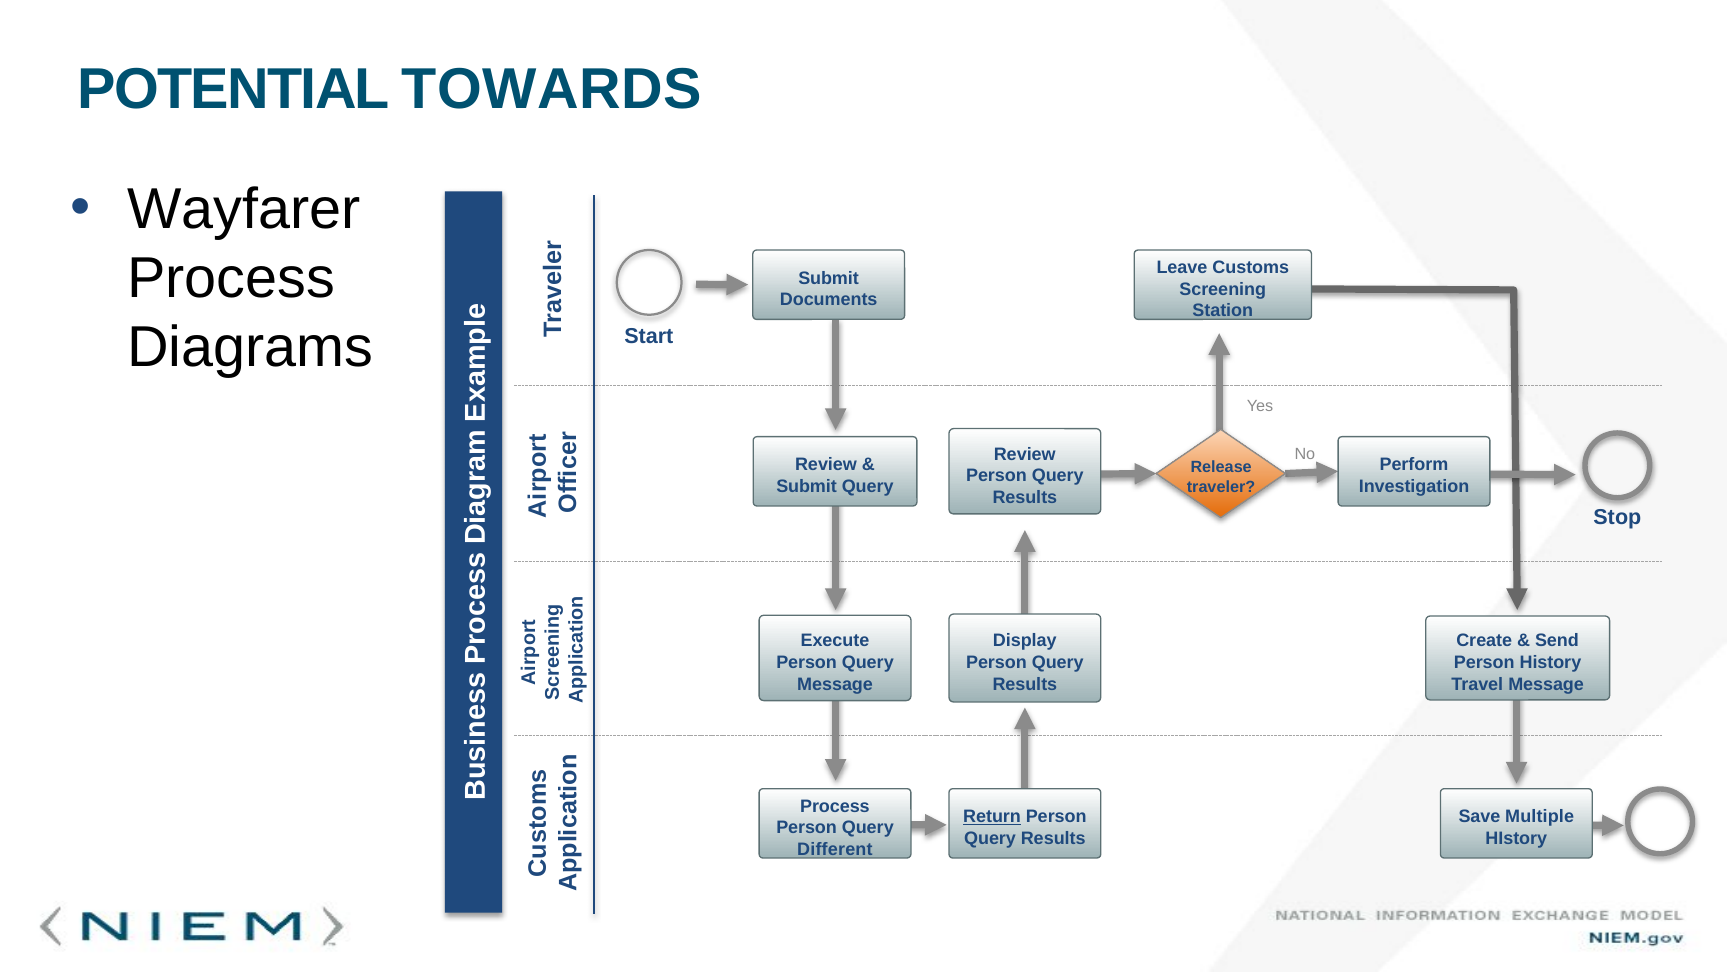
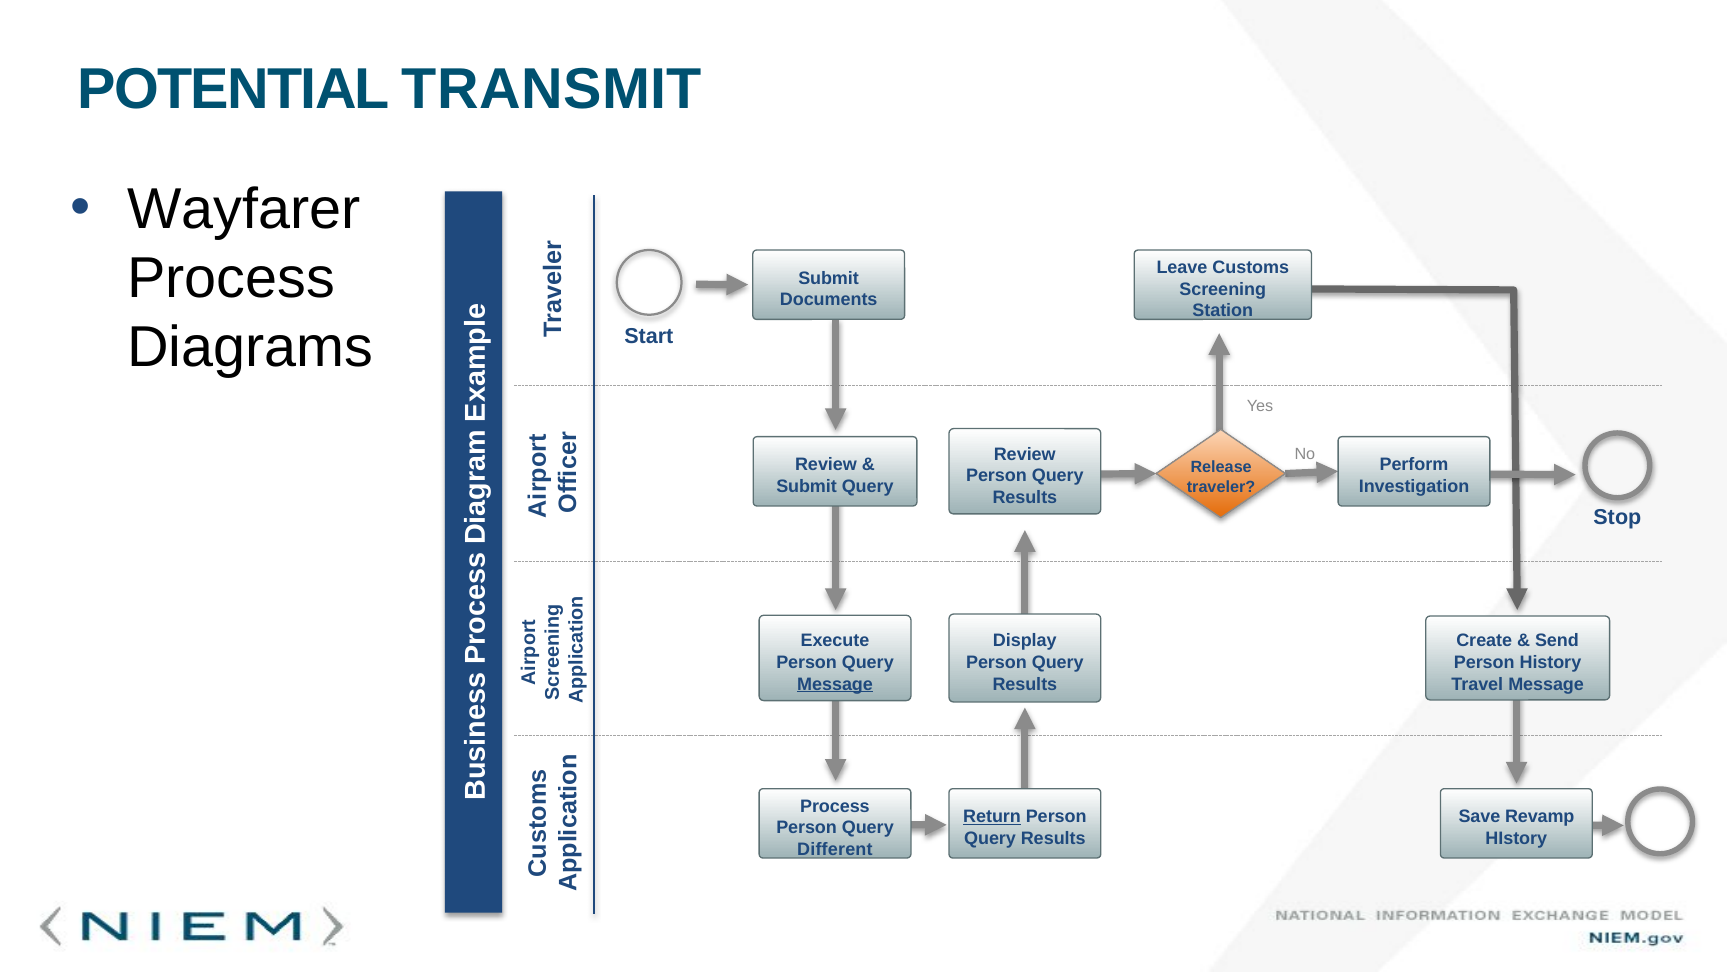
TOWARDS: TOWARDS -> TRANSMIT
Message at (835, 684) underline: none -> present
Multiple: Multiple -> Revamp
